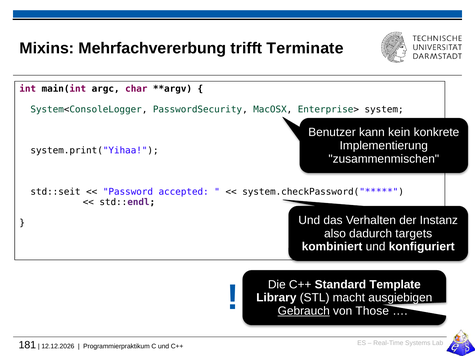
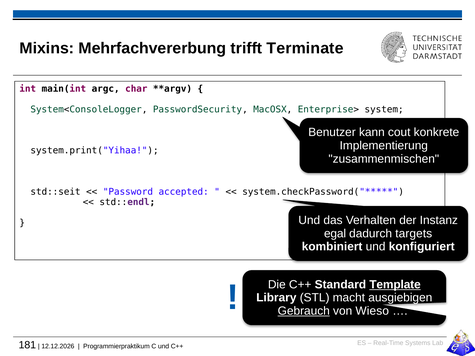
kein: kein -> cout
also: also -> egal
Template underline: none -> present
Those: Those -> Wieso
